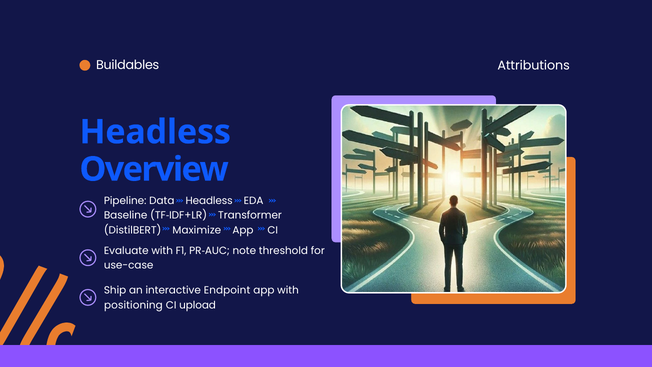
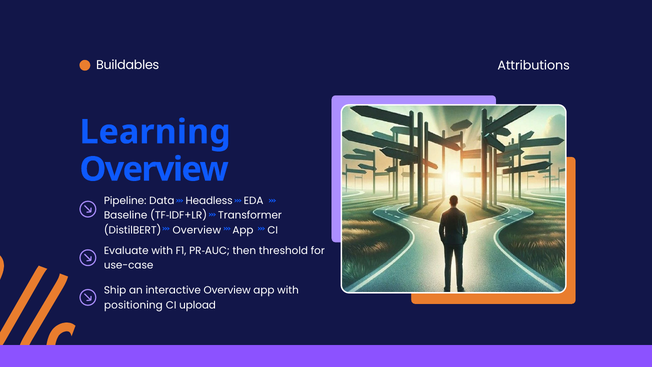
Headless at (155, 132): Headless -> Learning
DistilBERT Maximize: Maximize -> Overview
note: note -> then
interactive Endpoint: Endpoint -> Overview
